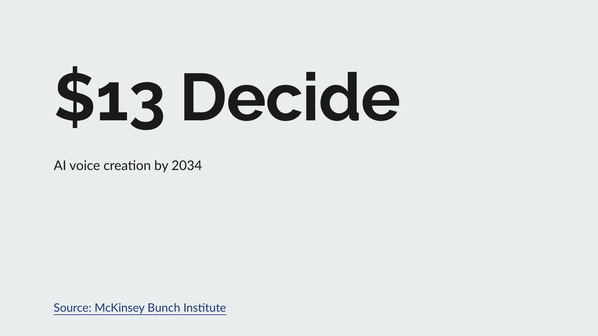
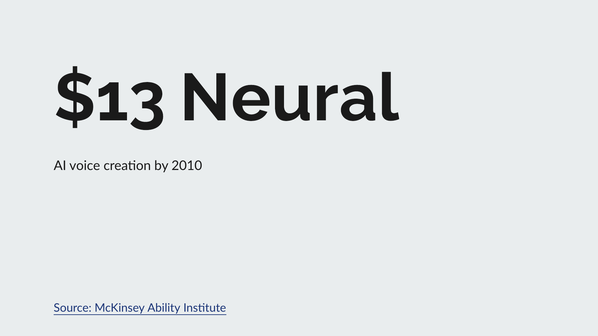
Decide: Decide -> Neural
2034: 2034 -> 2010
Bunch: Bunch -> Ability
